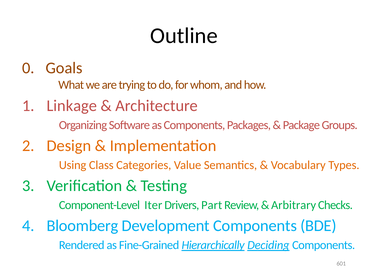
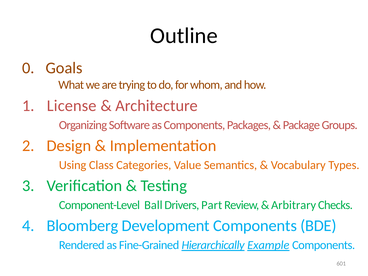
Linkage: Linkage -> License
Iter: Iter -> Ball
Deciding: Deciding -> Example
